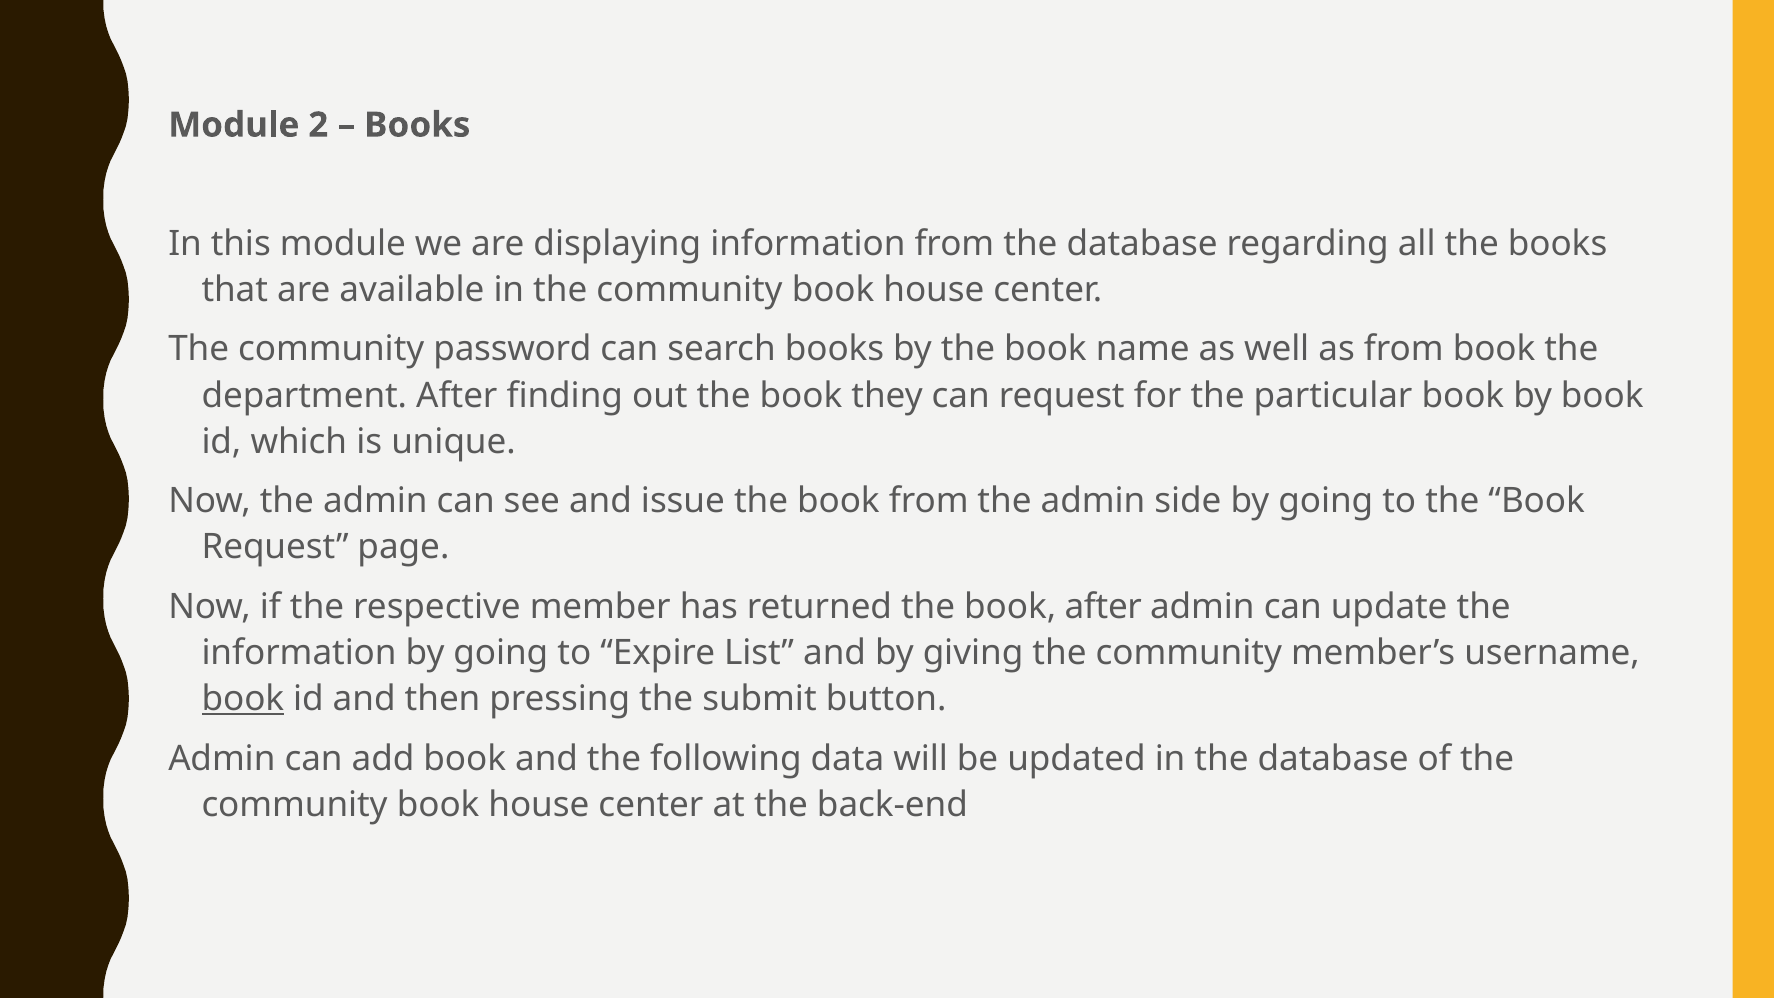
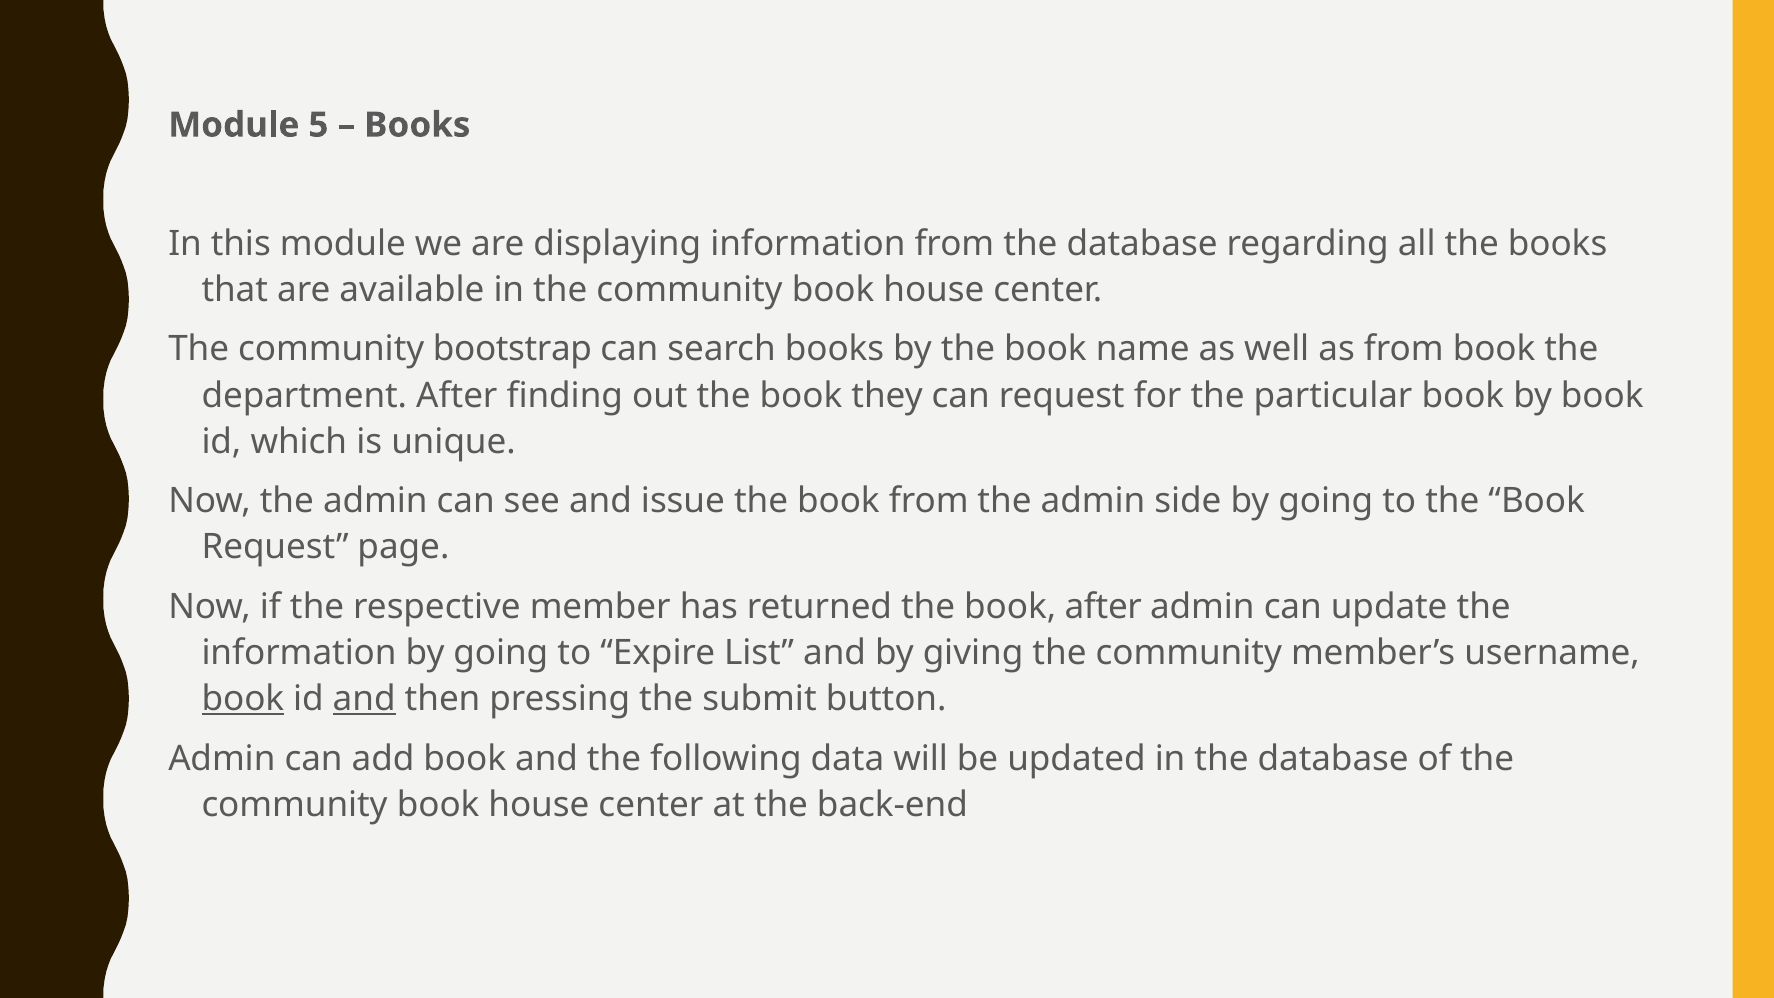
2: 2 -> 5
password: password -> bootstrap
and at (364, 699) underline: none -> present
